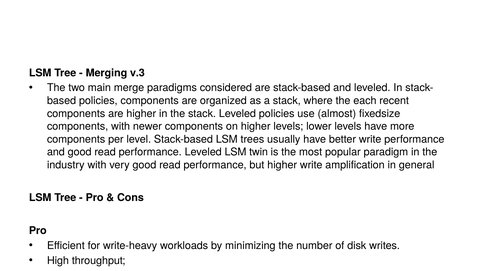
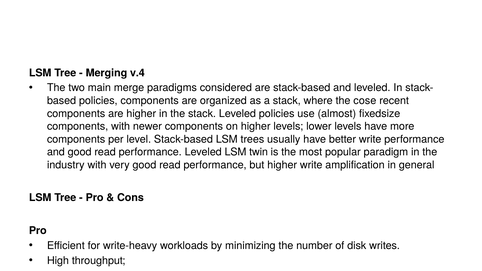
v.3: v.3 -> v.4
each: each -> cose
